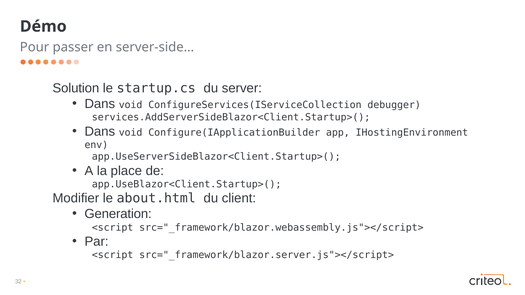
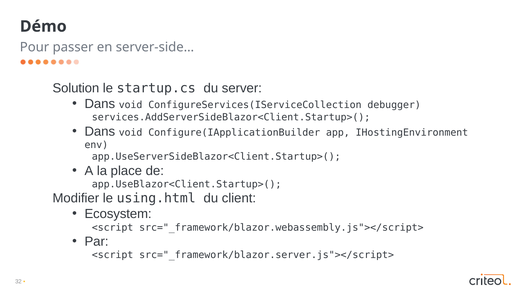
about.html: about.html -> using.html
Generation: Generation -> Ecosystem
